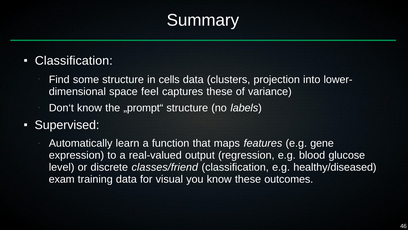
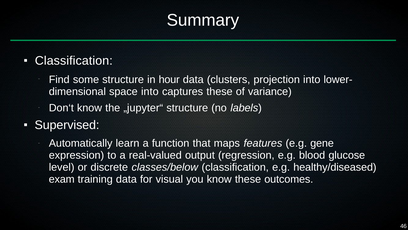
cells: cells -> hour
space feel: feel -> into
„prompt“: „prompt“ -> „jupyter“
classes/friend: classes/friend -> classes/below
